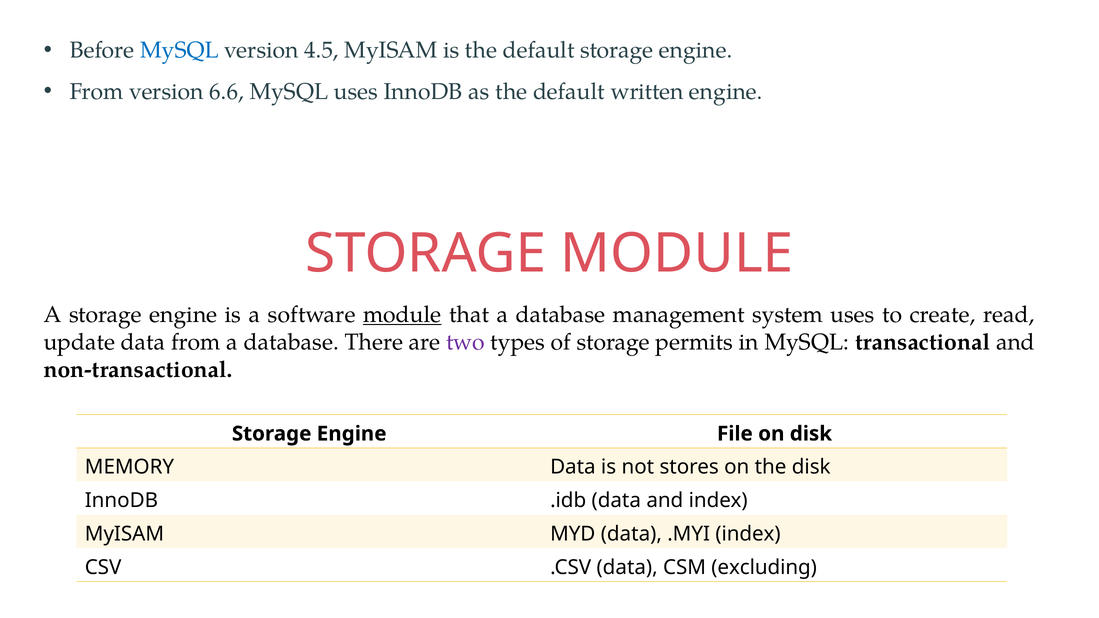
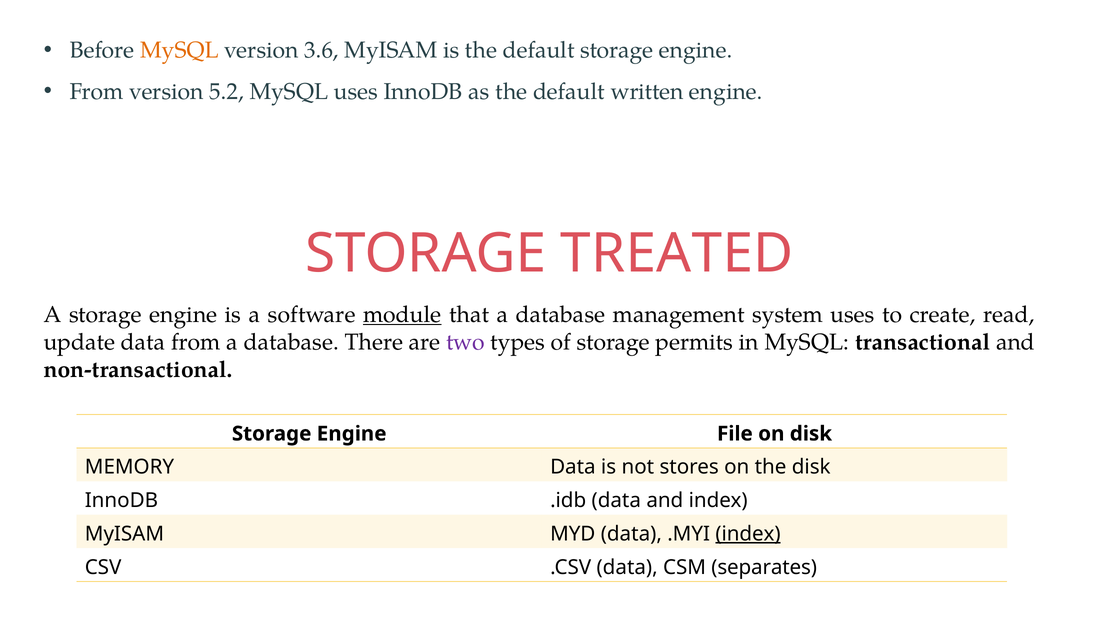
MySQL at (179, 50) colour: blue -> orange
4.5: 4.5 -> 3.6
6.6: 6.6 -> 5.2
STORAGE MODULE: MODULE -> TREATED
index at (748, 534) underline: none -> present
excluding: excluding -> separates
